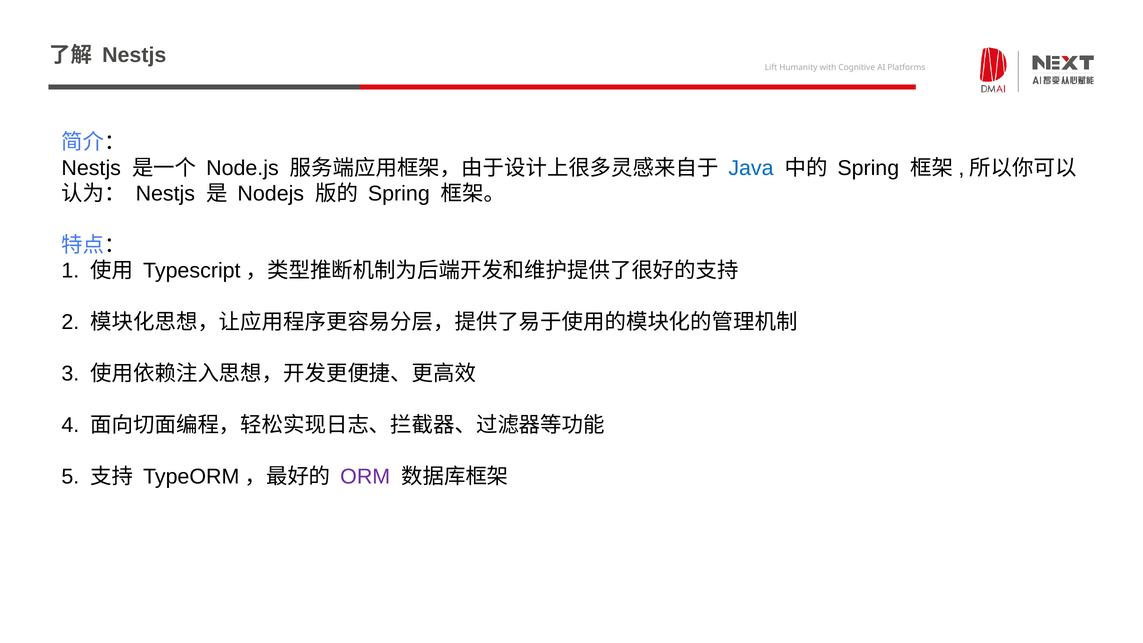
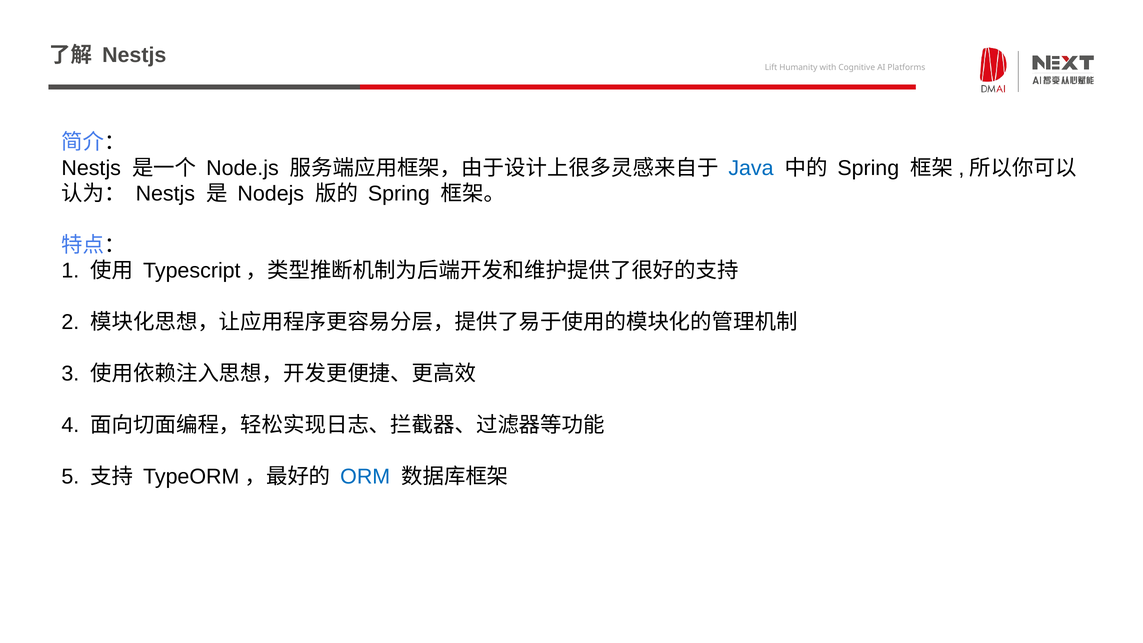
ORM colour: purple -> blue
